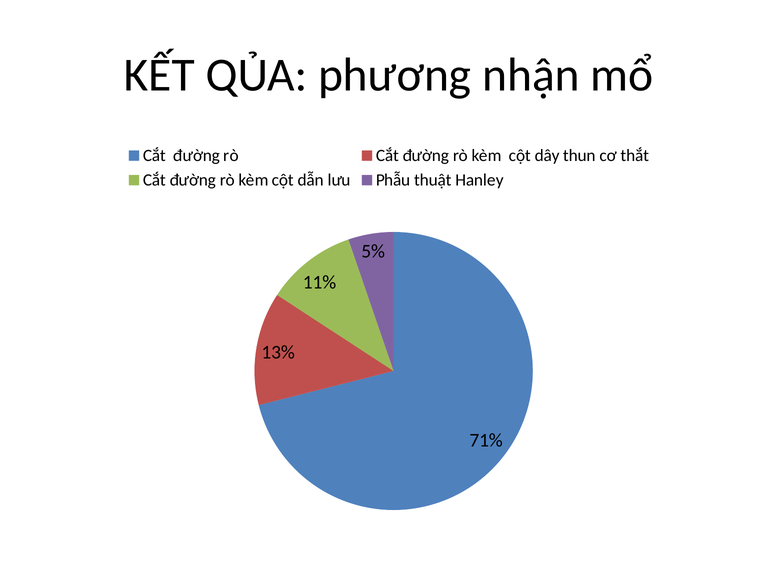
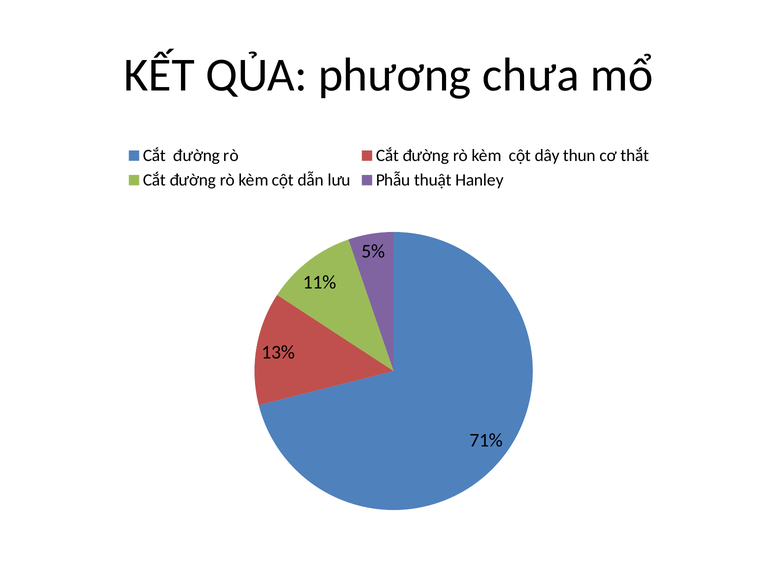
nhận: nhận -> chưa
